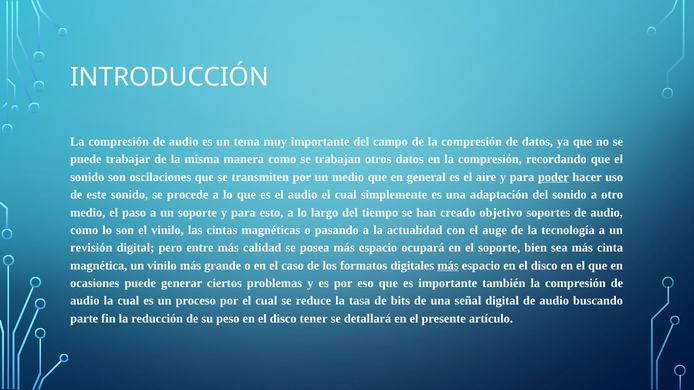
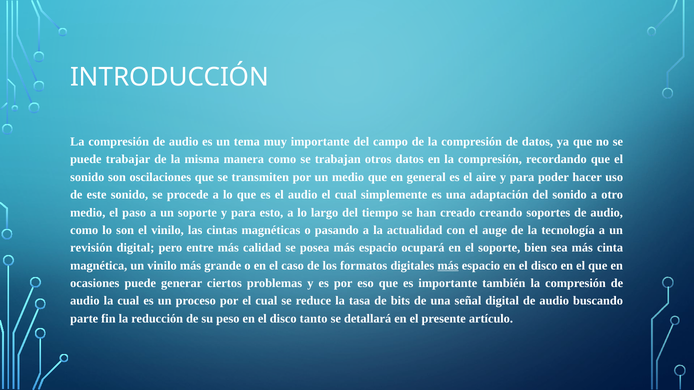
poder underline: present -> none
objetivo: objetivo -> creando
tener: tener -> tanto
